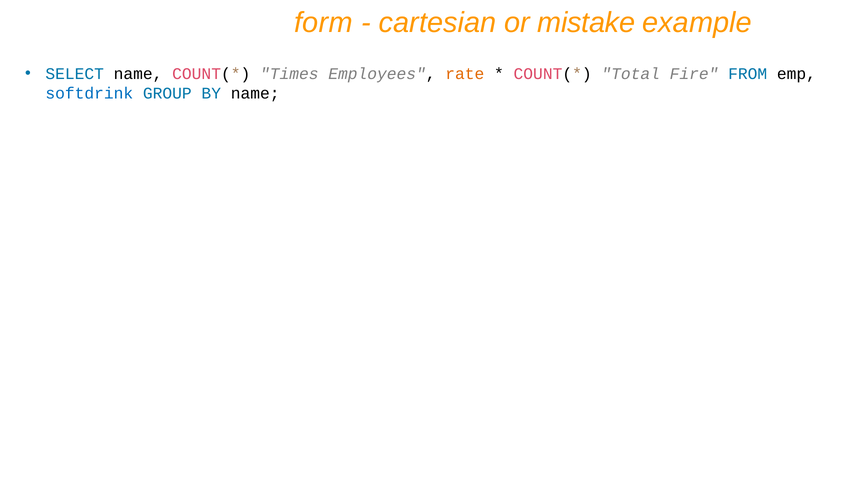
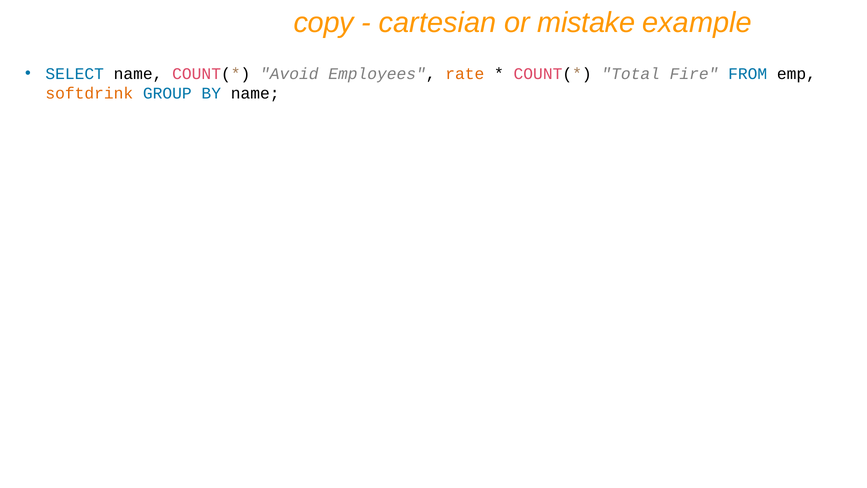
form: form -> copy
Times: Times -> Avoid
softdrink colour: blue -> orange
